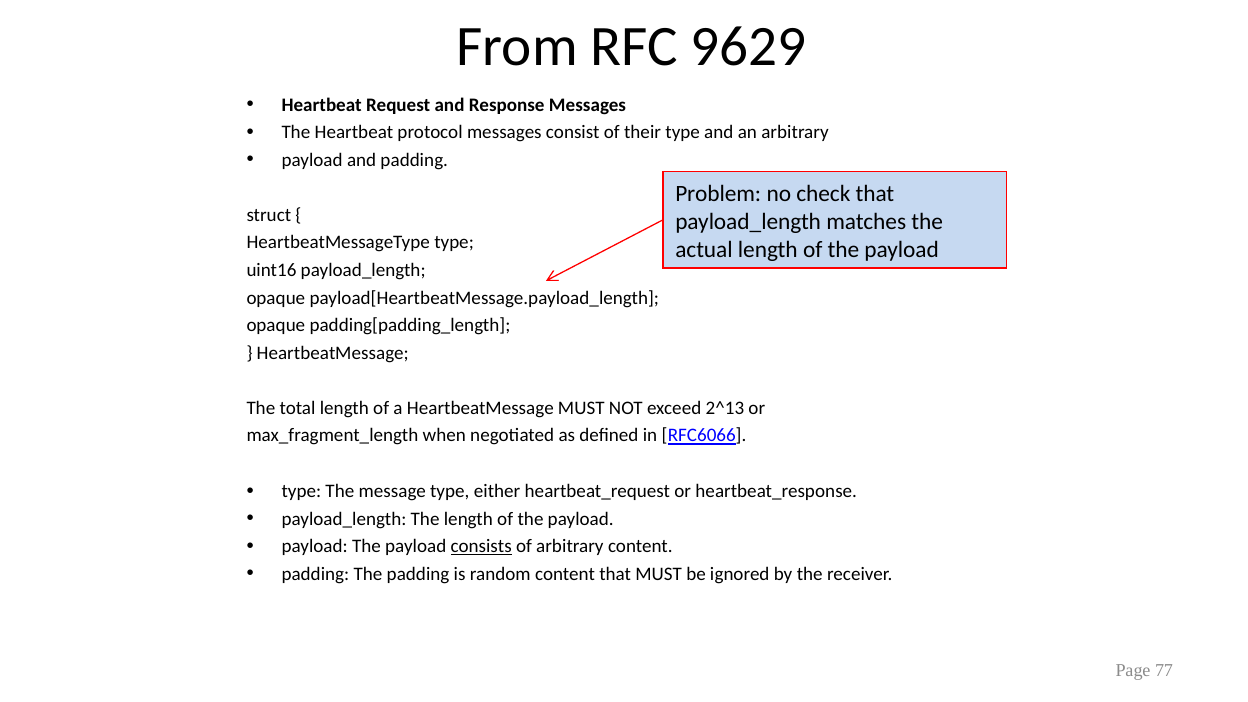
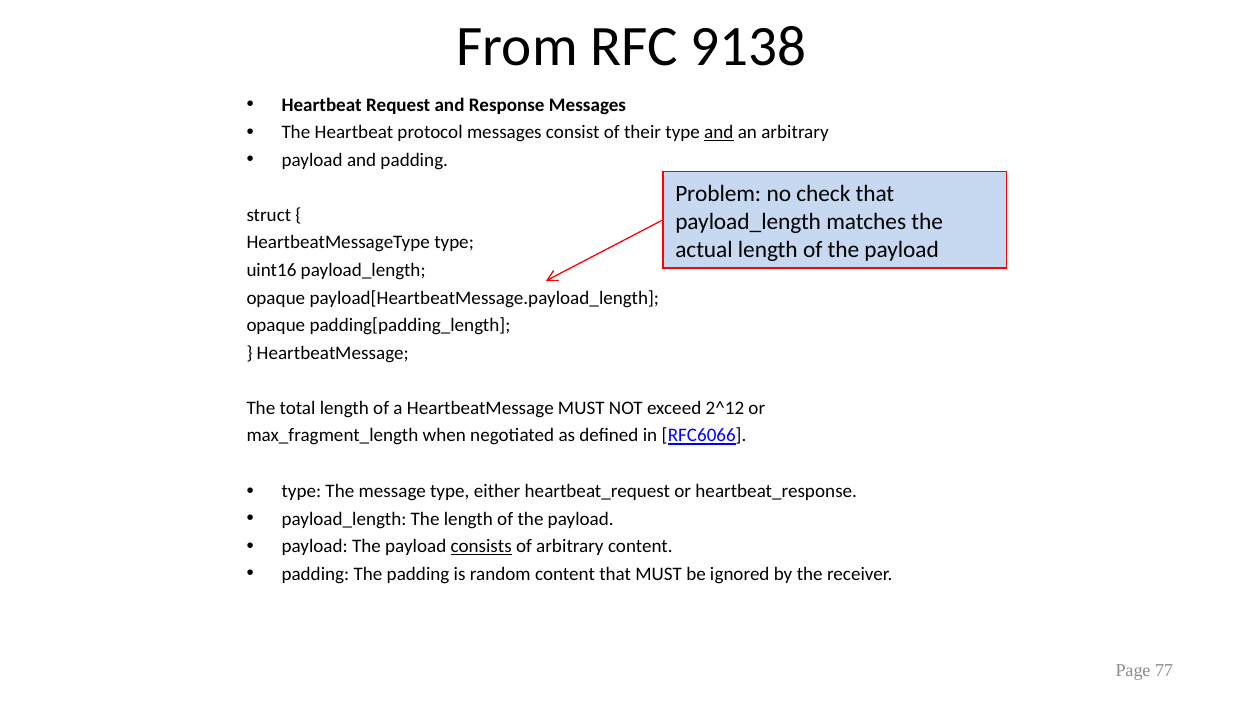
9629: 9629 -> 9138
and at (719, 132) underline: none -> present
2^13: 2^13 -> 2^12
